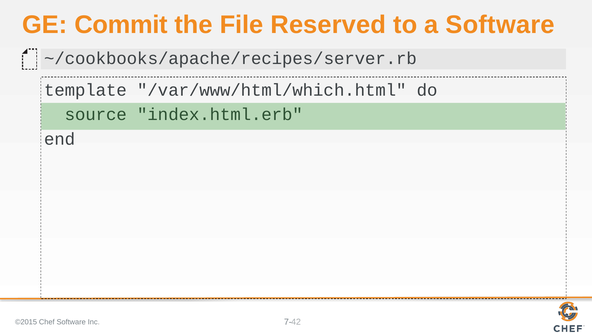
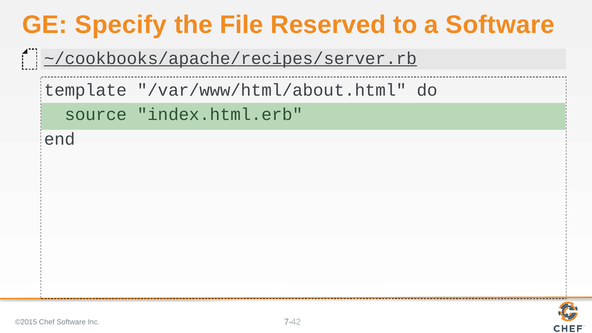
Commit: Commit -> Specify
~/cookbooks/apache/recipes/server.rb underline: none -> present
/var/www/html/which.html: /var/www/html/which.html -> /var/www/html/about.html
